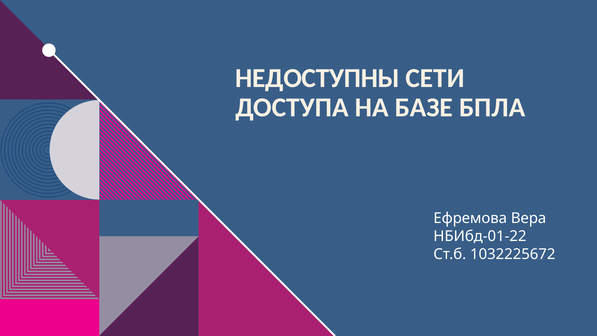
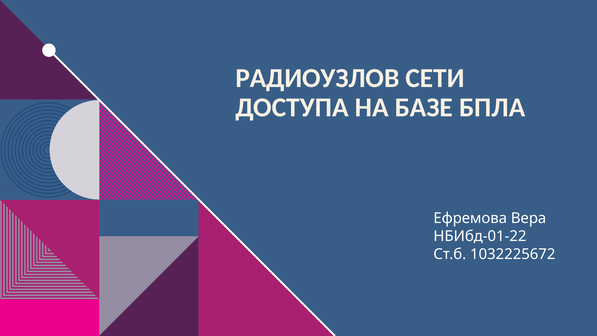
НЕДОСТУПНЫ: НЕДОСТУПНЫ -> РАДИОУЗЛОВ
